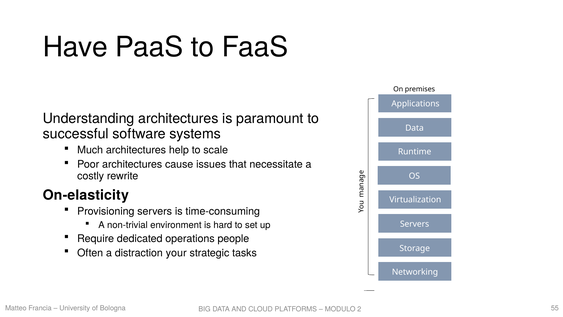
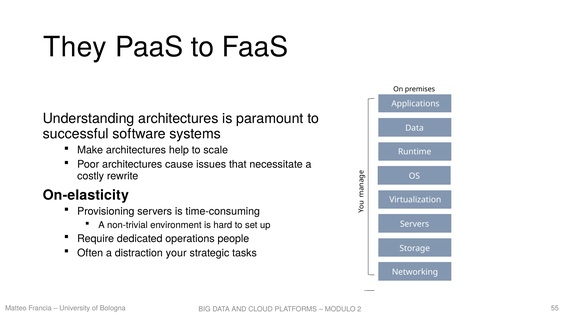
Have: Have -> They
Much: Much -> Make
